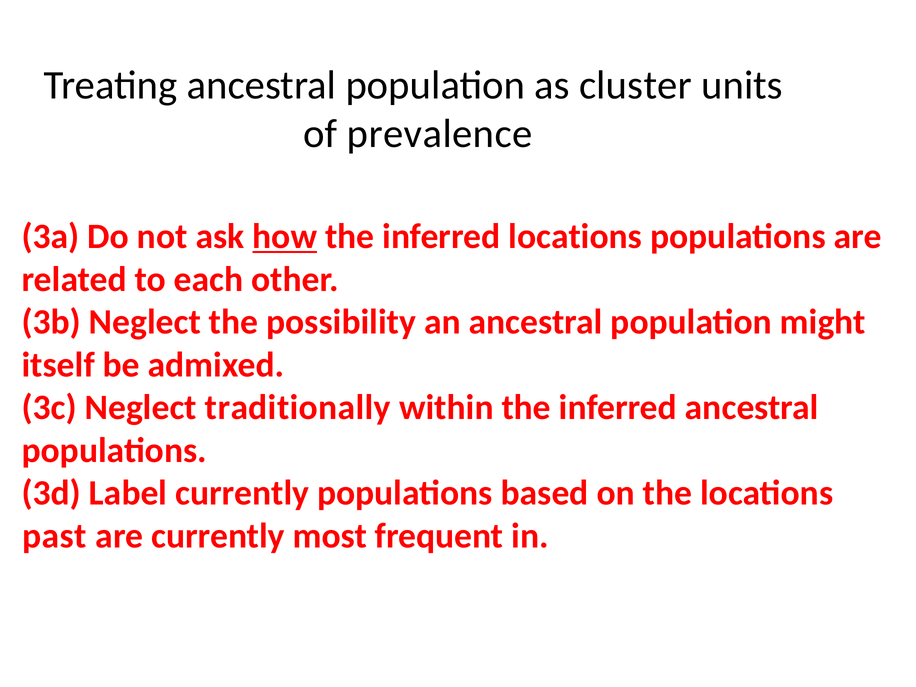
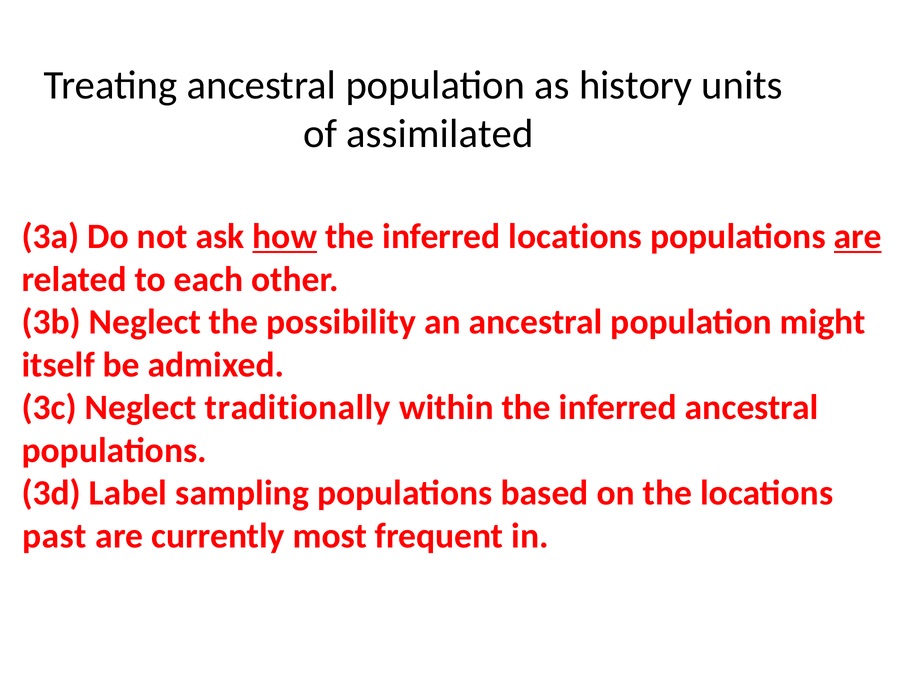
cluster: cluster -> history
prevalence: prevalence -> assimilated
are at (858, 237) underline: none -> present
Label currently: currently -> sampling
